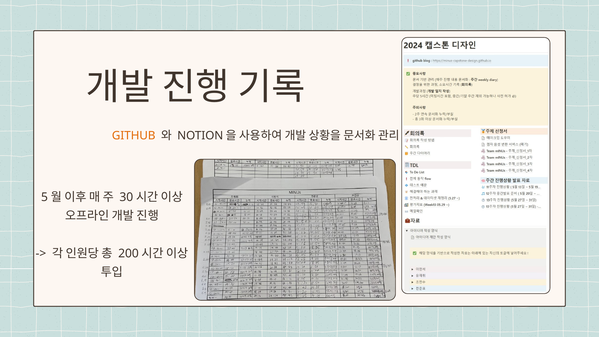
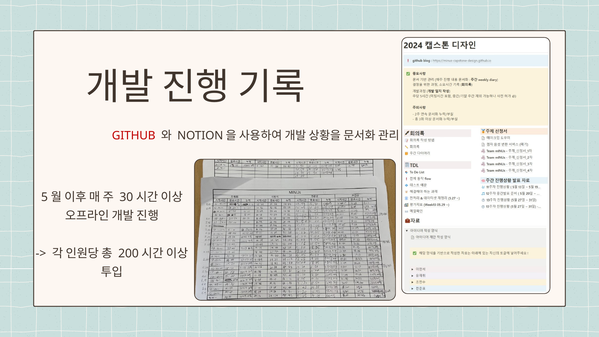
GITHUB colour: orange -> red
